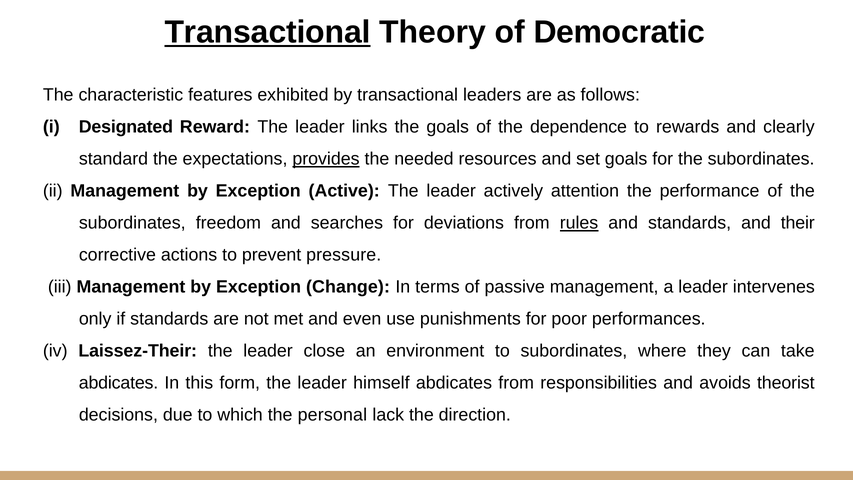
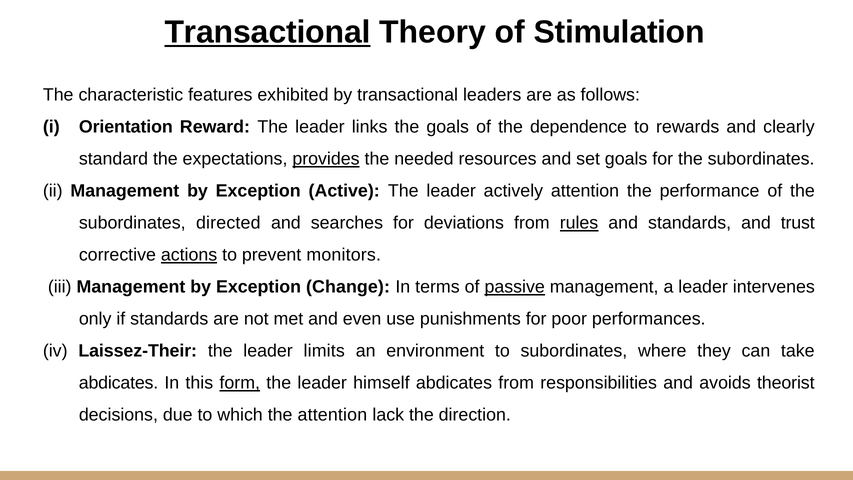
Democratic: Democratic -> Stimulation
Designated: Designated -> Orientation
freedom: freedom -> directed
their: their -> trust
actions underline: none -> present
pressure: pressure -> monitors
passive underline: none -> present
close: close -> limits
form underline: none -> present
the personal: personal -> attention
